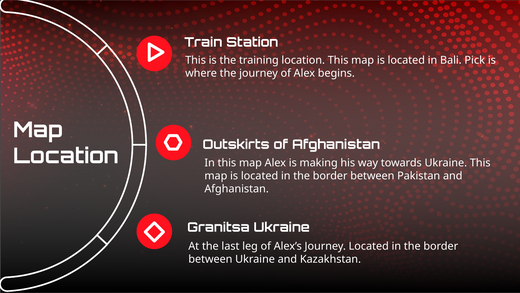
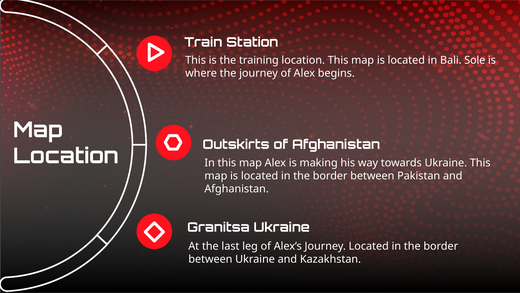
Pick: Pick -> Sole
